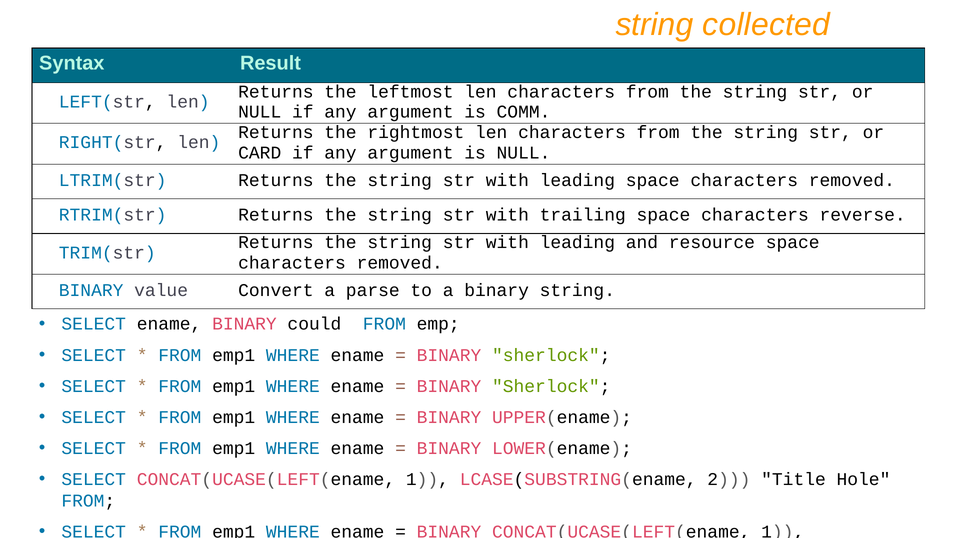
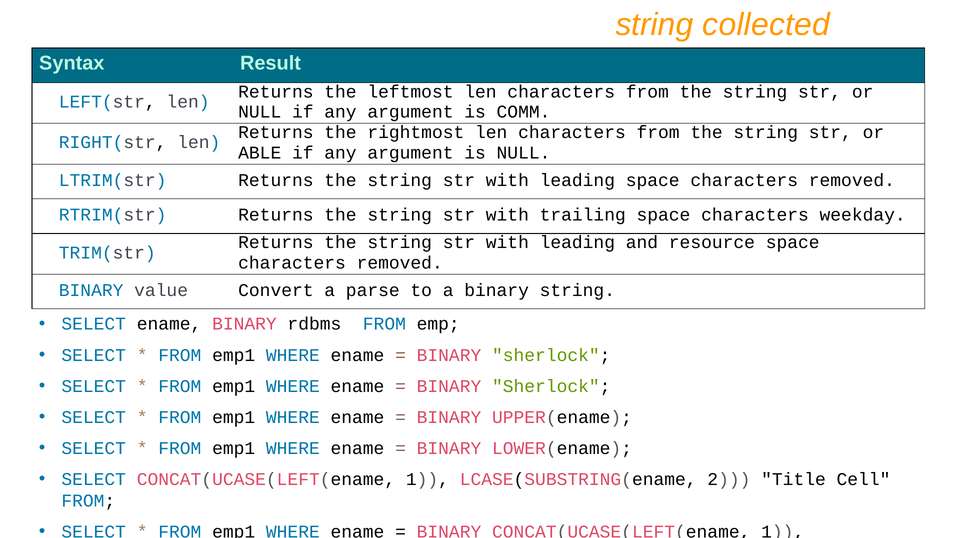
CARD: CARD -> ABLE
reverse: reverse -> weekday
could: could -> rdbms
Hole: Hole -> Cell
